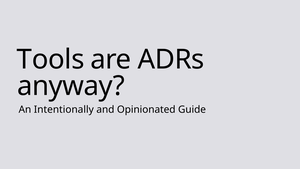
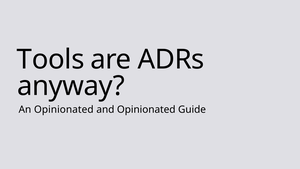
An Intentionally: Intentionally -> Opinionated
